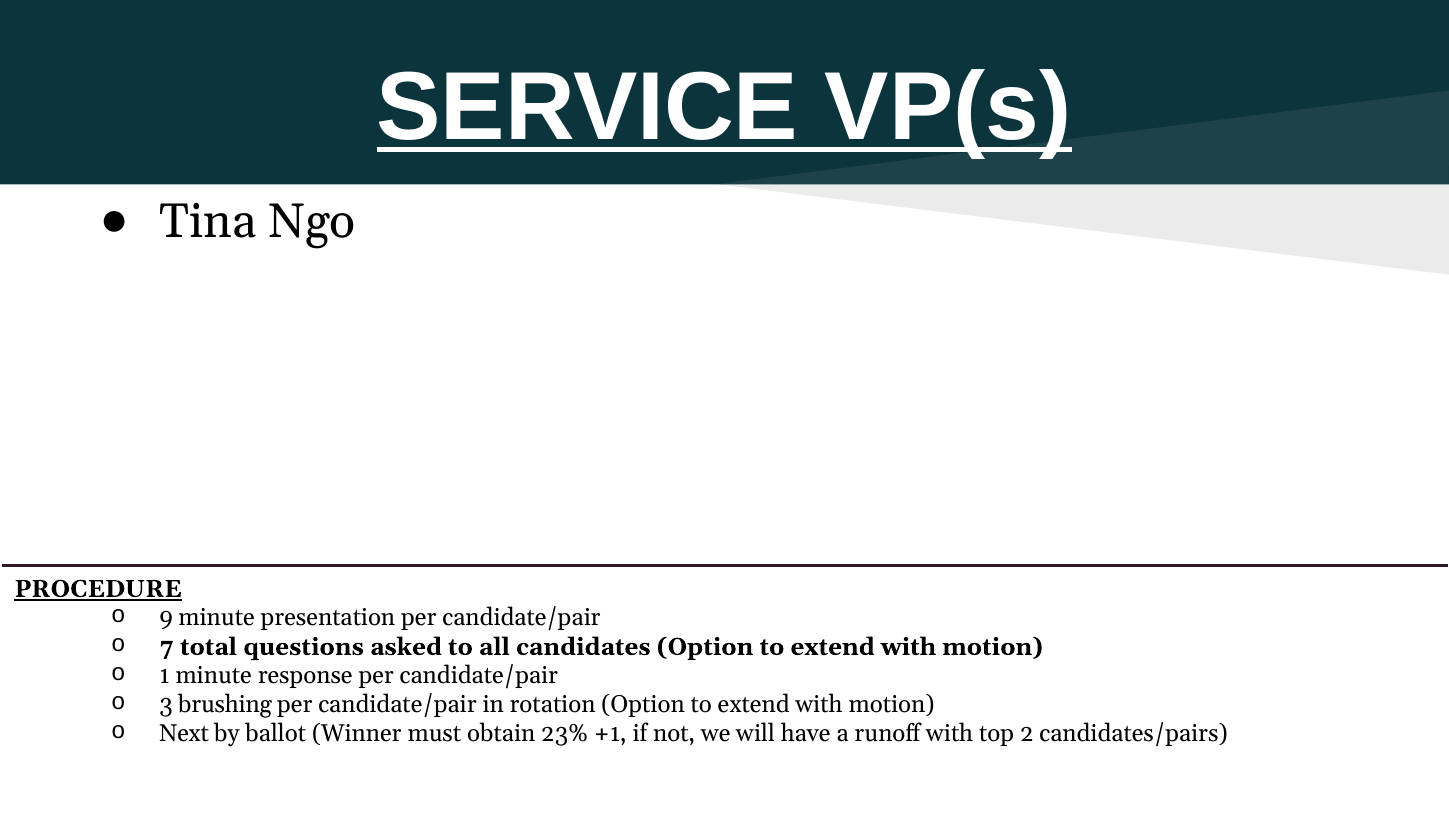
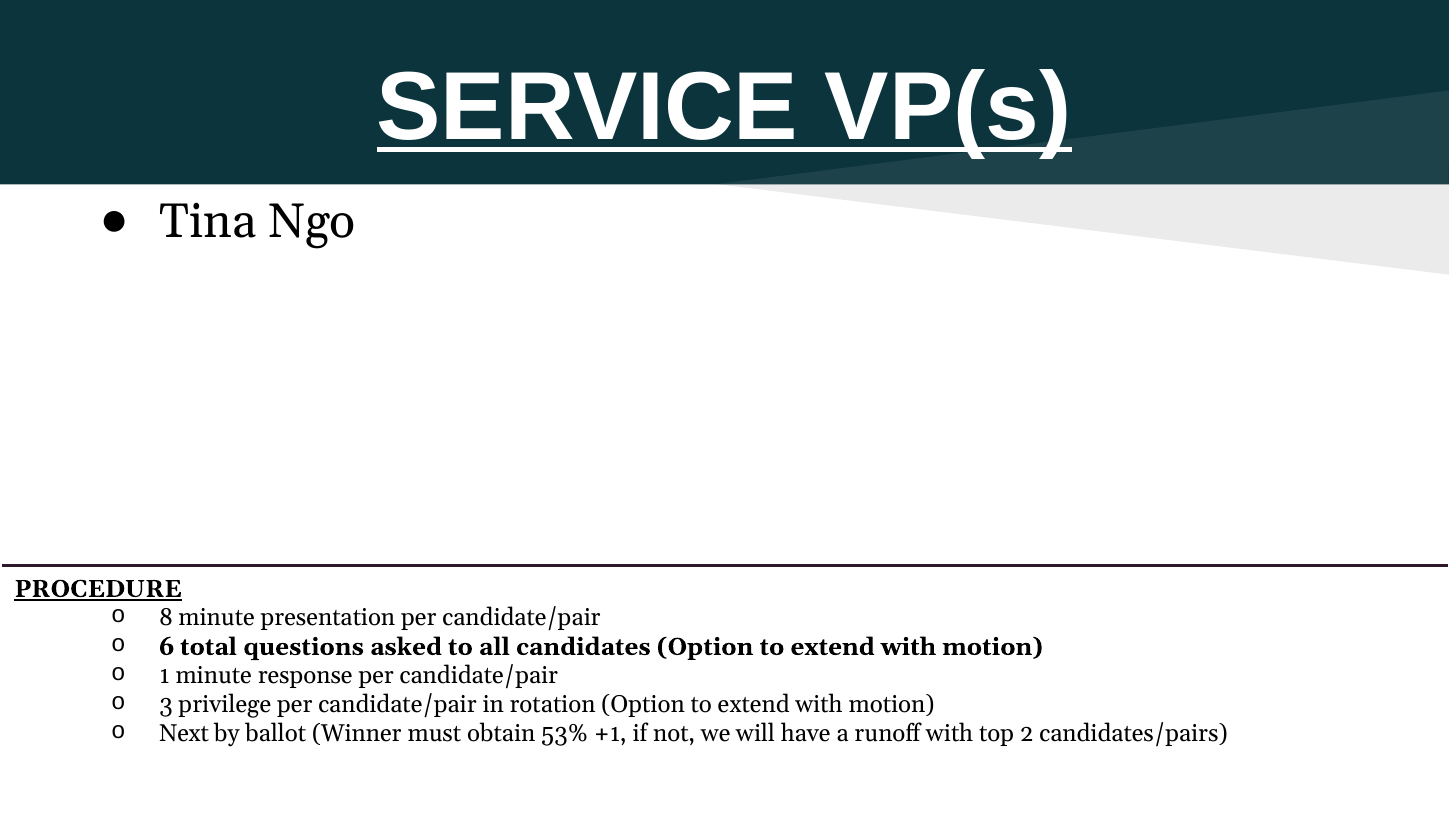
9: 9 -> 8
7: 7 -> 6
brushing: brushing -> privilege
23%: 23% -> 53%
